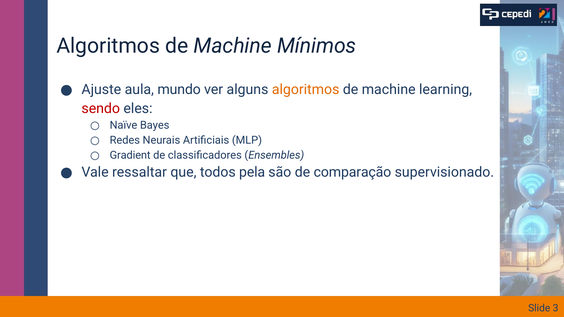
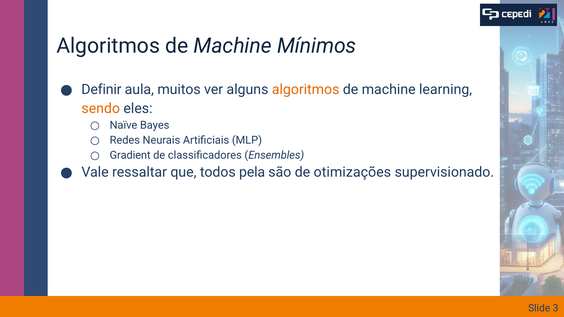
Ajuste: Ajuste -> Definir
mundo: mundo -> muitos
sendo colour: red -> orange
comparação: comparação -> otimizações
